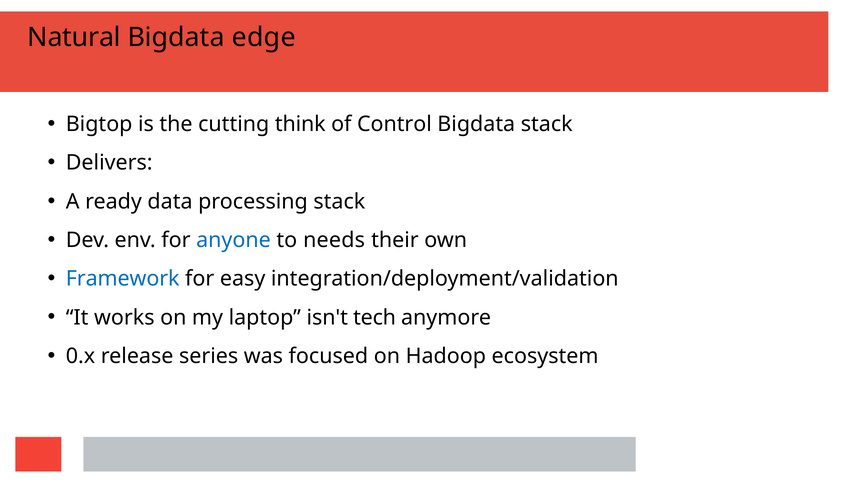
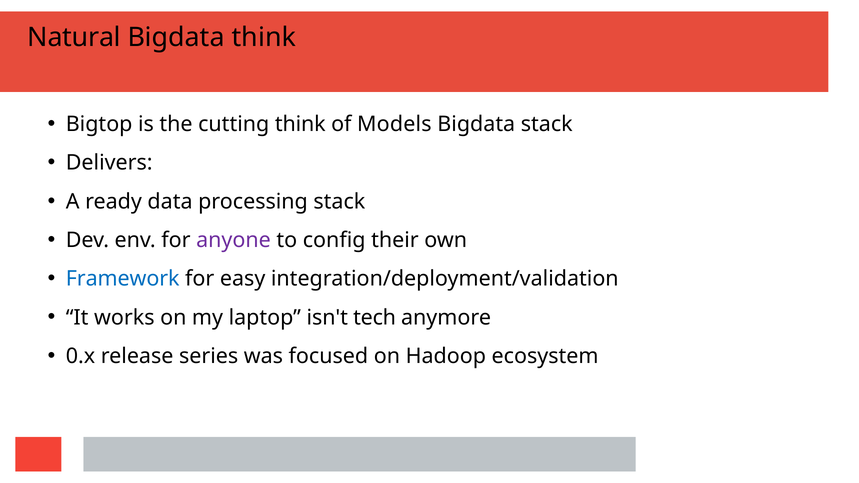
Bigdata edge: edge -> think
Control: Control -> Models
anyone colour: blue -> purple
needs: needs -> config
